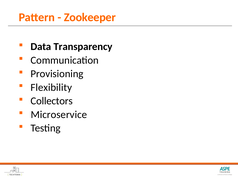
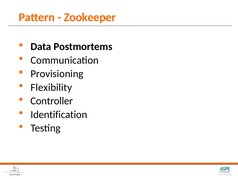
Transparency: Transparency -> Postmortems
Collectors: Collectors -> Controller
Microservice: Microservice -> Identification
